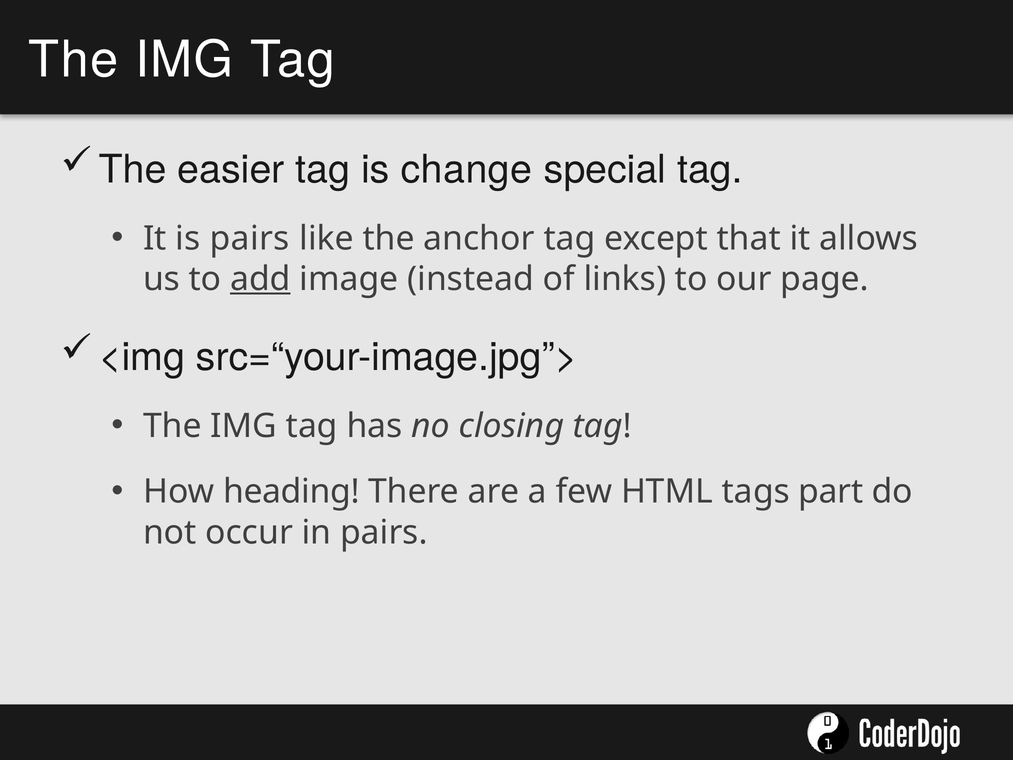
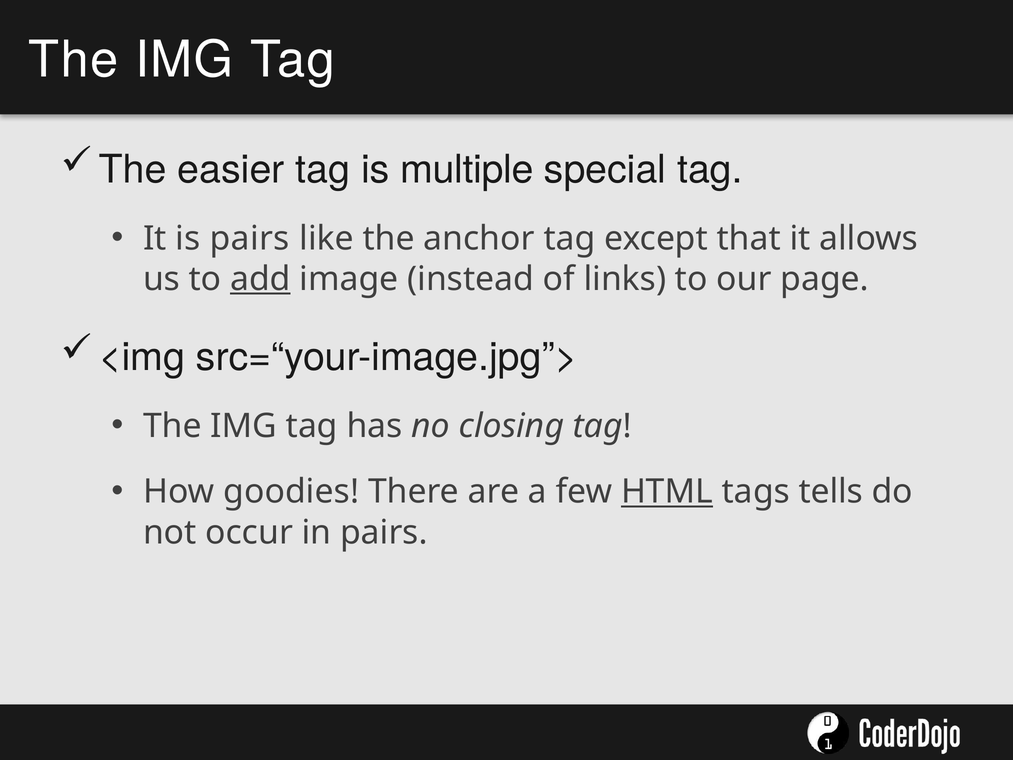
change: change -> multiple
heading: heading -> goodies
HTML underline: none -> present
part: part -> tells
